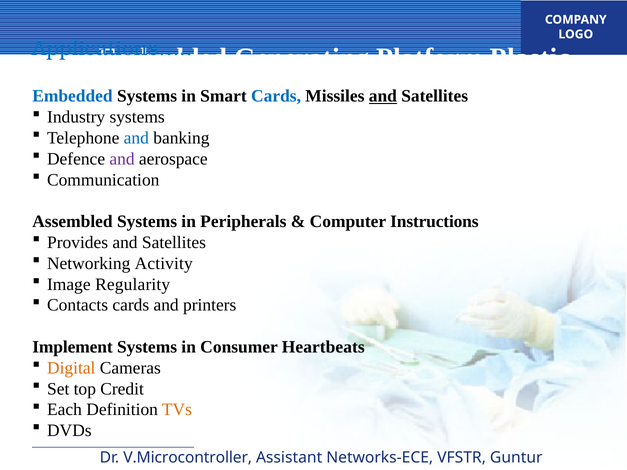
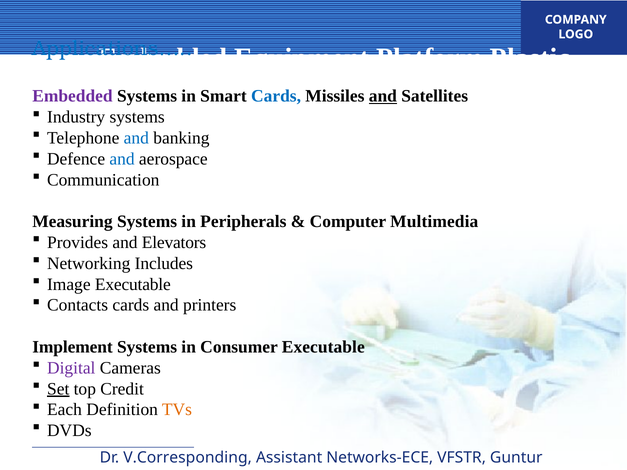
Generating: Generating -> Equipment
Embedded at (72, 96) colour: blue -> purple
and at (122, 159) colour: purple -> blue
Assembled: Assembled -> Measuring
Instructions: Instructions -> Multimedia
Satellites at (174, 243): Satellites -> Elevators
Activity: Activity -> Includes
Image Regularity: Regularity -> Executable
Consumer Heartbeats: Heartbeats -> Executable
Digital colour: orange -> purple
Set underline: none -> present
V.Microcontroller: V.Microcontroller -> V.Corresponding
